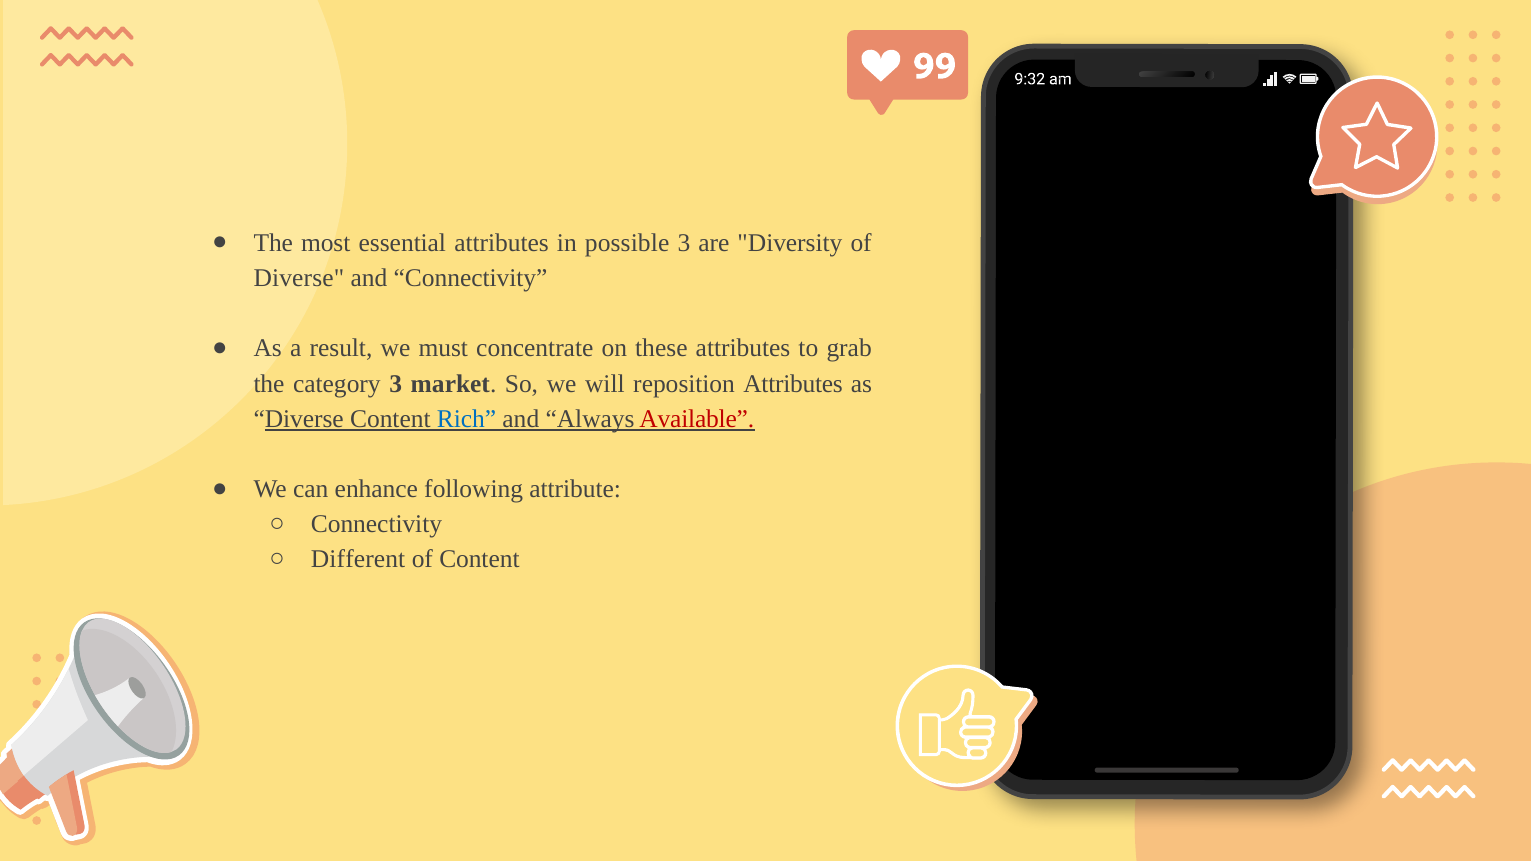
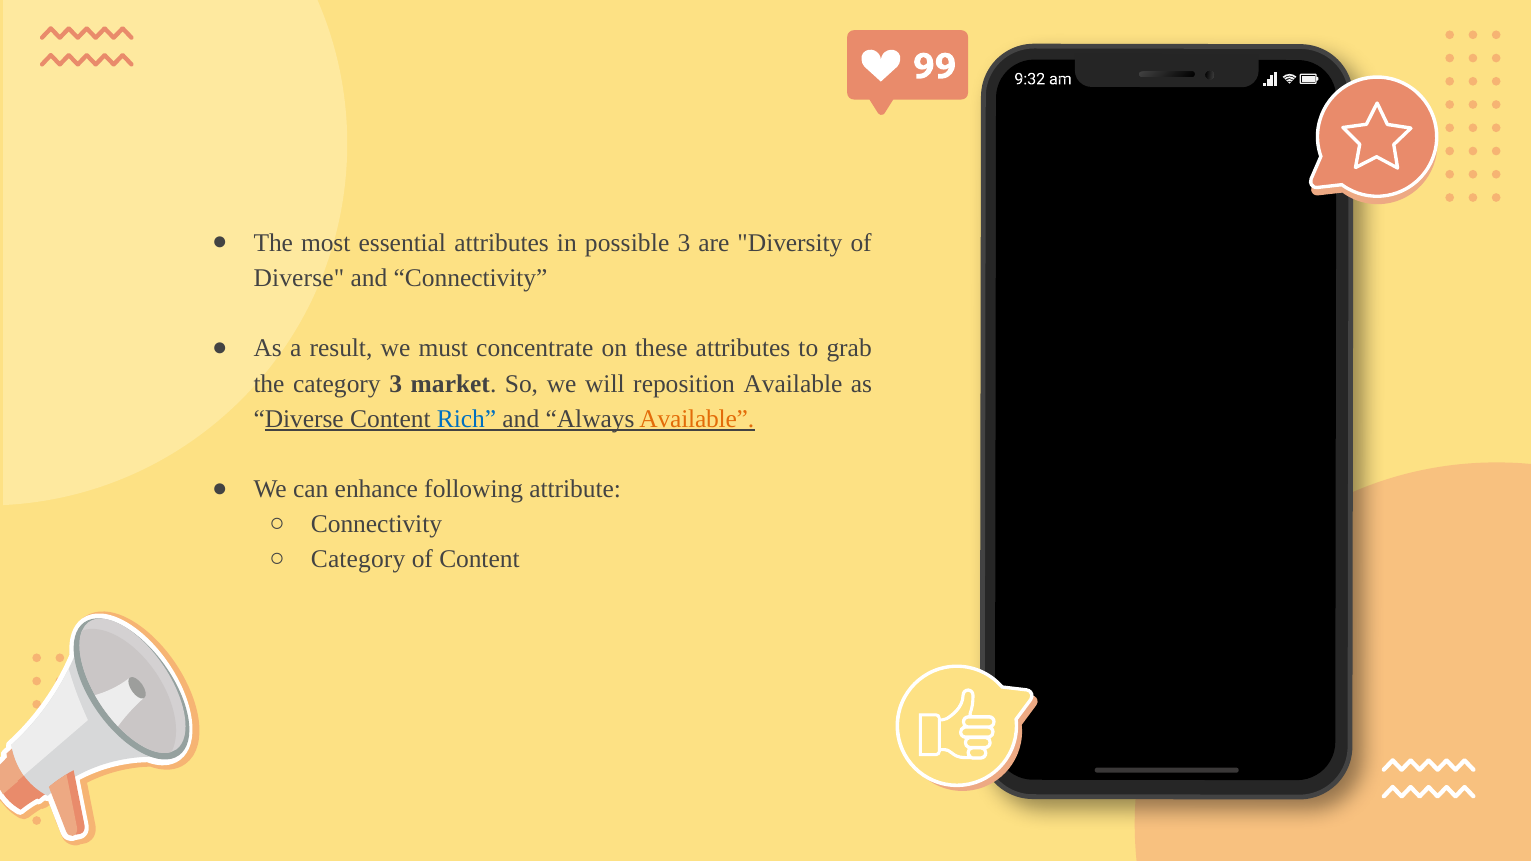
reposition Attributes: Attributes -> Available
Available at (697, 419) colour: red -> orange
Different at (358, 560): Different -> Category
